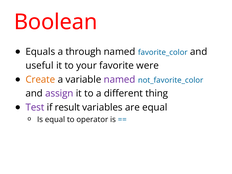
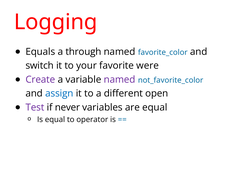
Boolean: Boolean -> Logging
useful: useful -> switch
Create colour: orange -> purple
assign colour: purple -> blue
thing: thing -> open
result: result -> never
